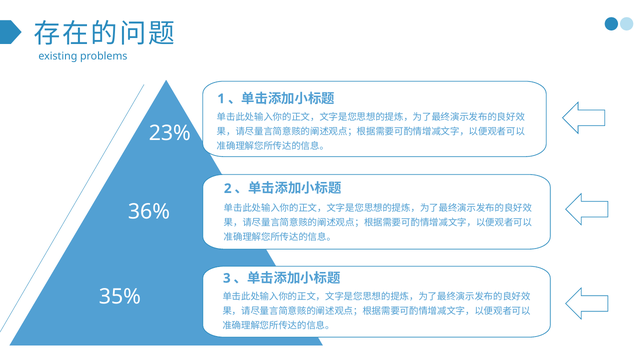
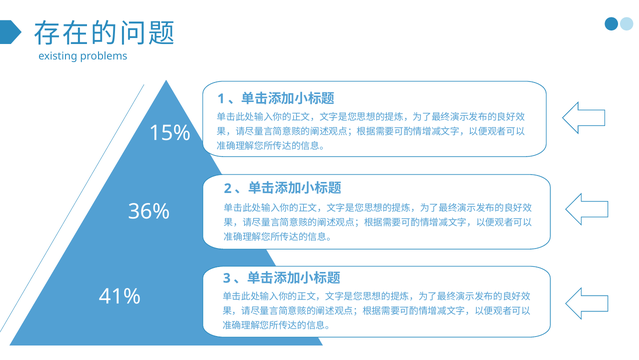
23%: 23% -> 15%
35%: 35% -> 41%
